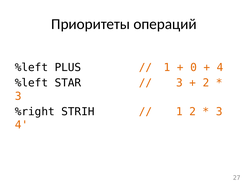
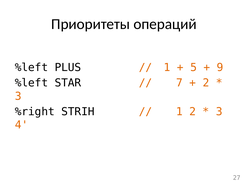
0: 0 -> 5
4 at (220, 67): 4 -> 9
3 at (179, 83): 3 -> 7
